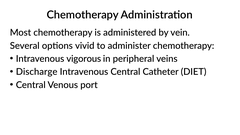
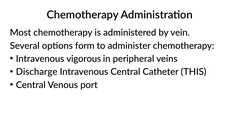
vivid: vivid -> form
DIET: DIET -> THIS
